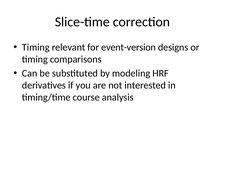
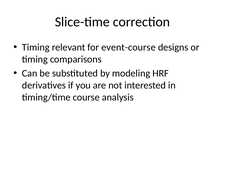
event-version: event-version -> event-course
